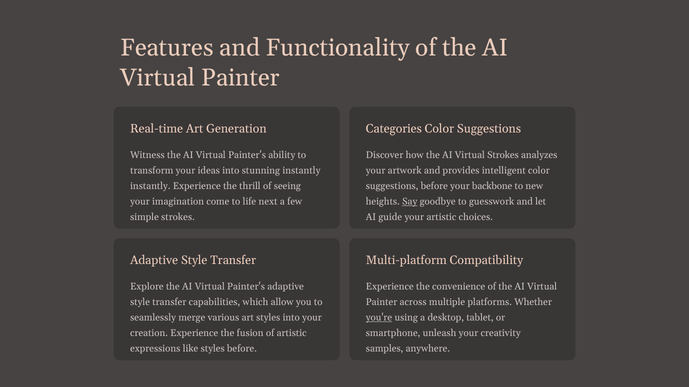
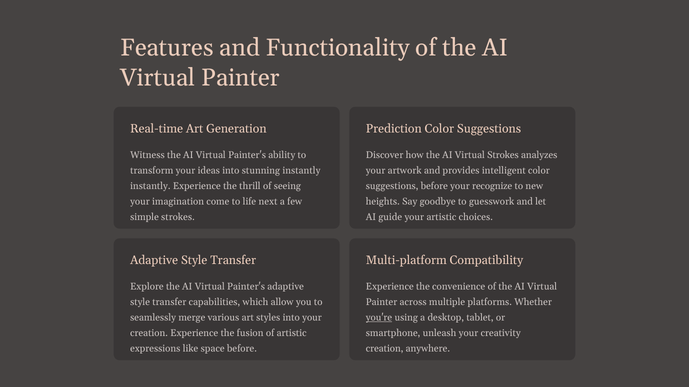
Categories: Categories -> Prediction
backbone: backbone -> recognize
Say underline: present -> none
like styles: styles -> space
samples at (385, 349): samples -> creation
